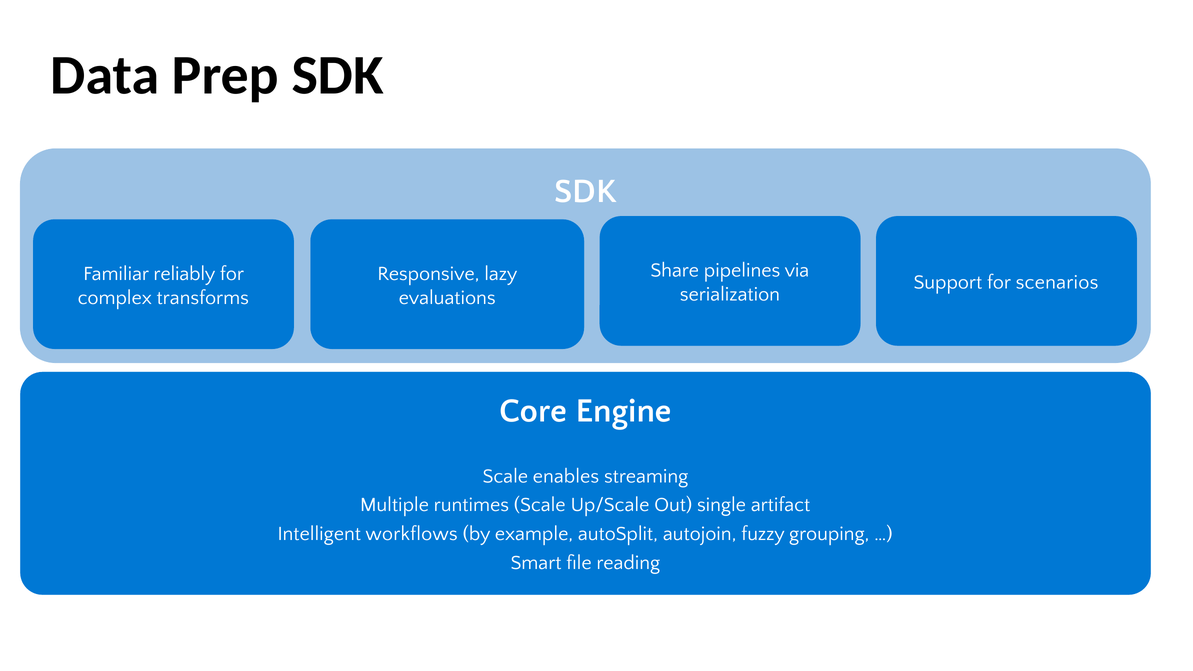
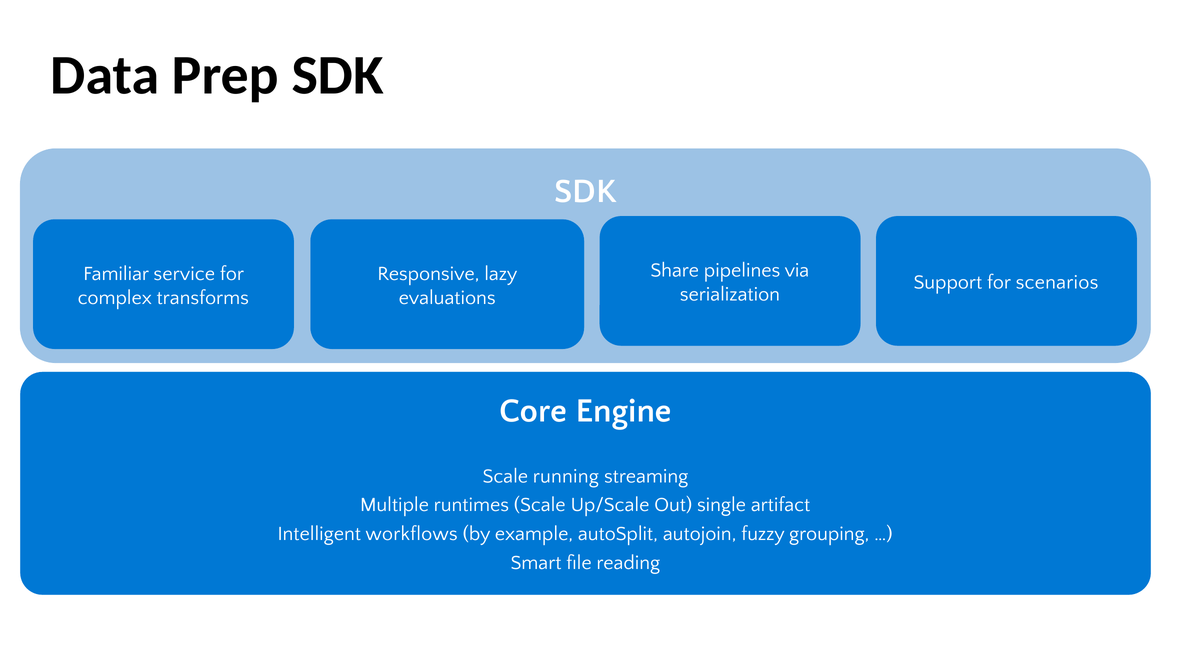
reliably: reliably -> service
enables: enables -> running
